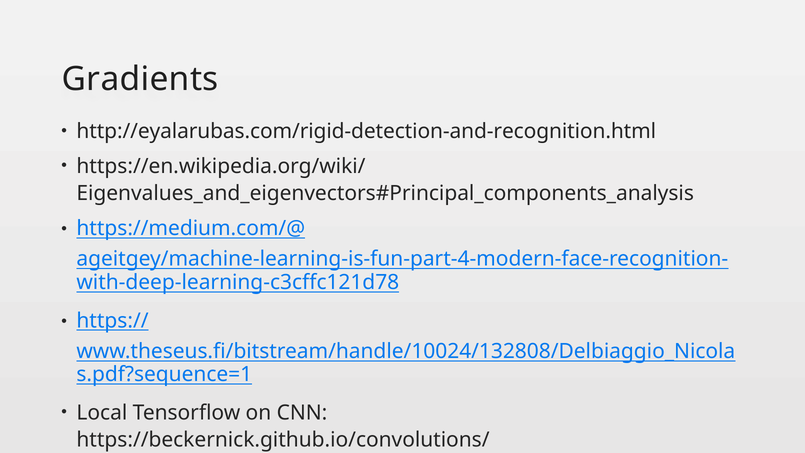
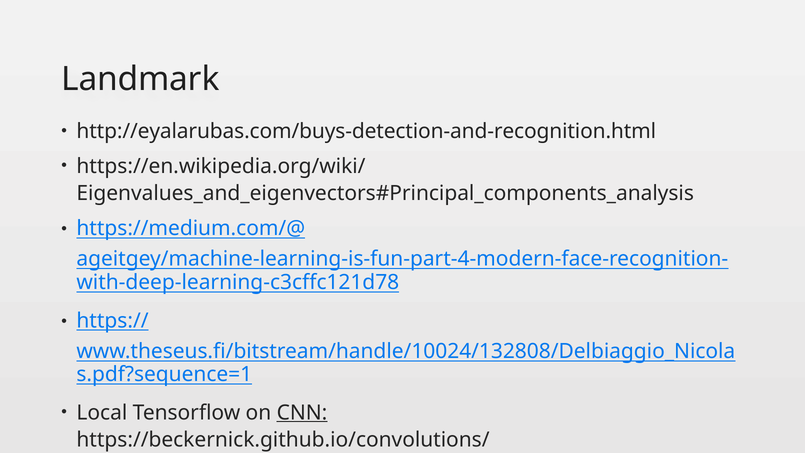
Gradients: Gradients -> Landmark
http://eyalarubas.com/rigid-detection-and-recognition.html: http://eyalarubas.com/rigid-detection-and-recognition.html -> http://eyalarubas.com/buys-detection-and-recognition.html
CNN underline: none -> present
